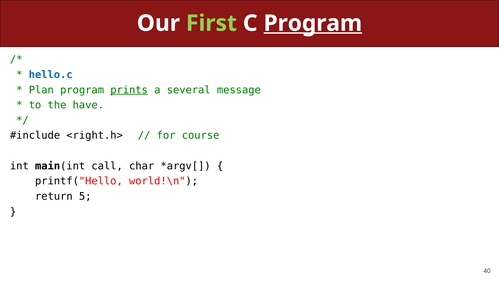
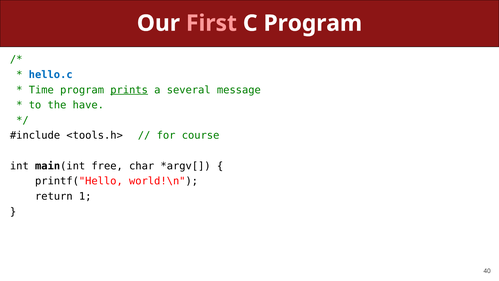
First colour: light green -> pink
Program at (313, 23) underline: present -> none
Plan: Plan -> Time
<right.h>: <right.h> -> <tools.h>
call: call -> free
5: 5 -> 1
